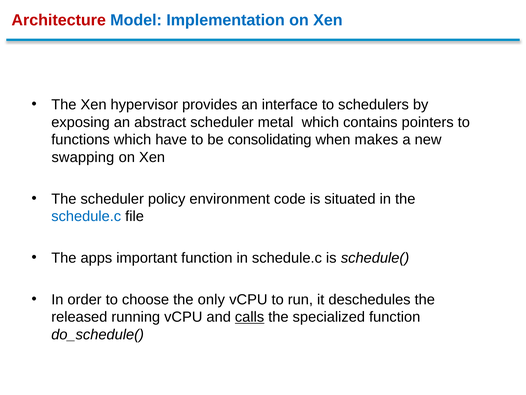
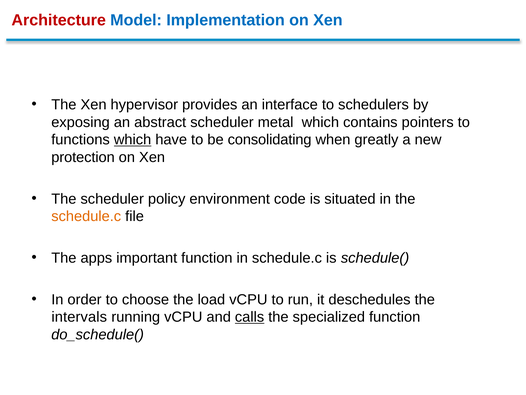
which at (133, 140) underline: none -> present
makes: makes -> greatly
swapping: swapping -> protection
schedule.c at (86, 216) colour: blue -> orange
only: only -> load
released: released -> intervals
